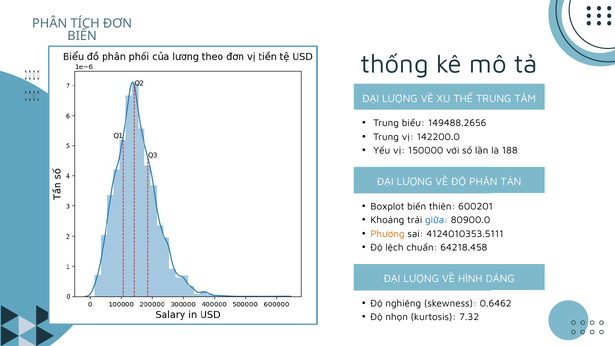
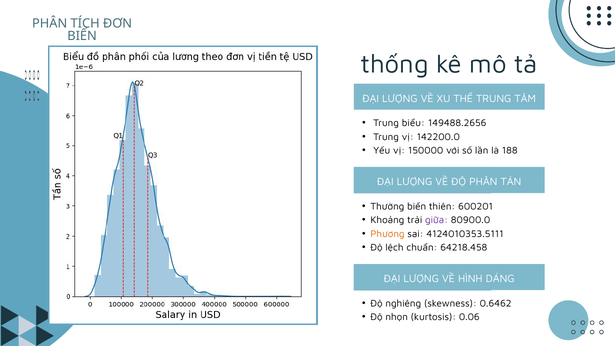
Boxplot: Boxplot -> Thường
giữa colour: blue -> purple
7.32: 7.32 -> 0.06
